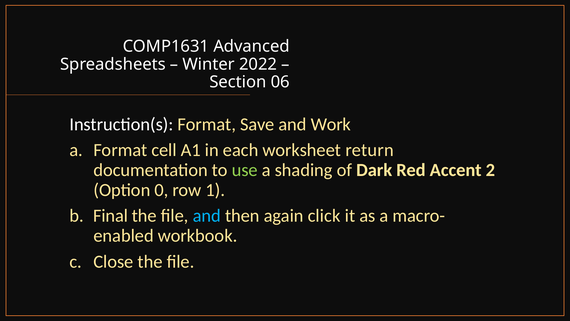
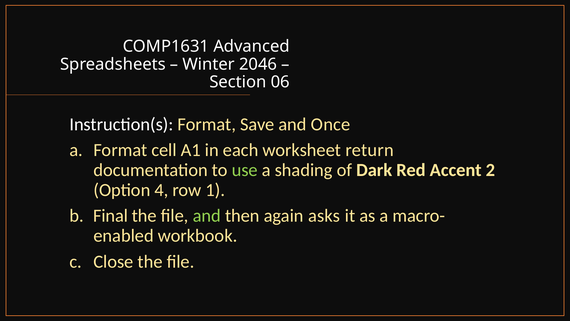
2022: 2022 -> 2046
Work: Work -> Once
0: 0 -> 4
and at (207, 216) colour: light blue -> light green
click: click -> asks
